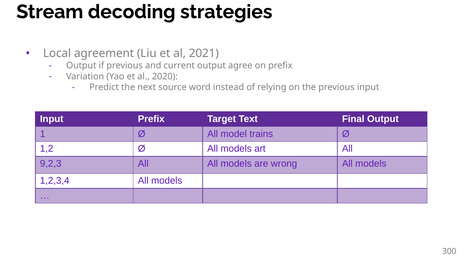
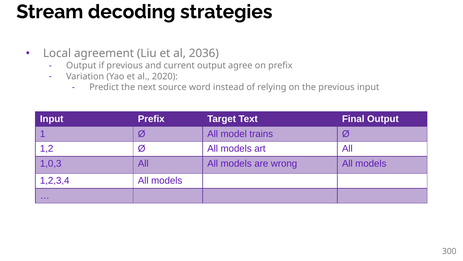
2021: 2021 -> 2036
9,2,3: 9,2,3 -> 1,0,3
